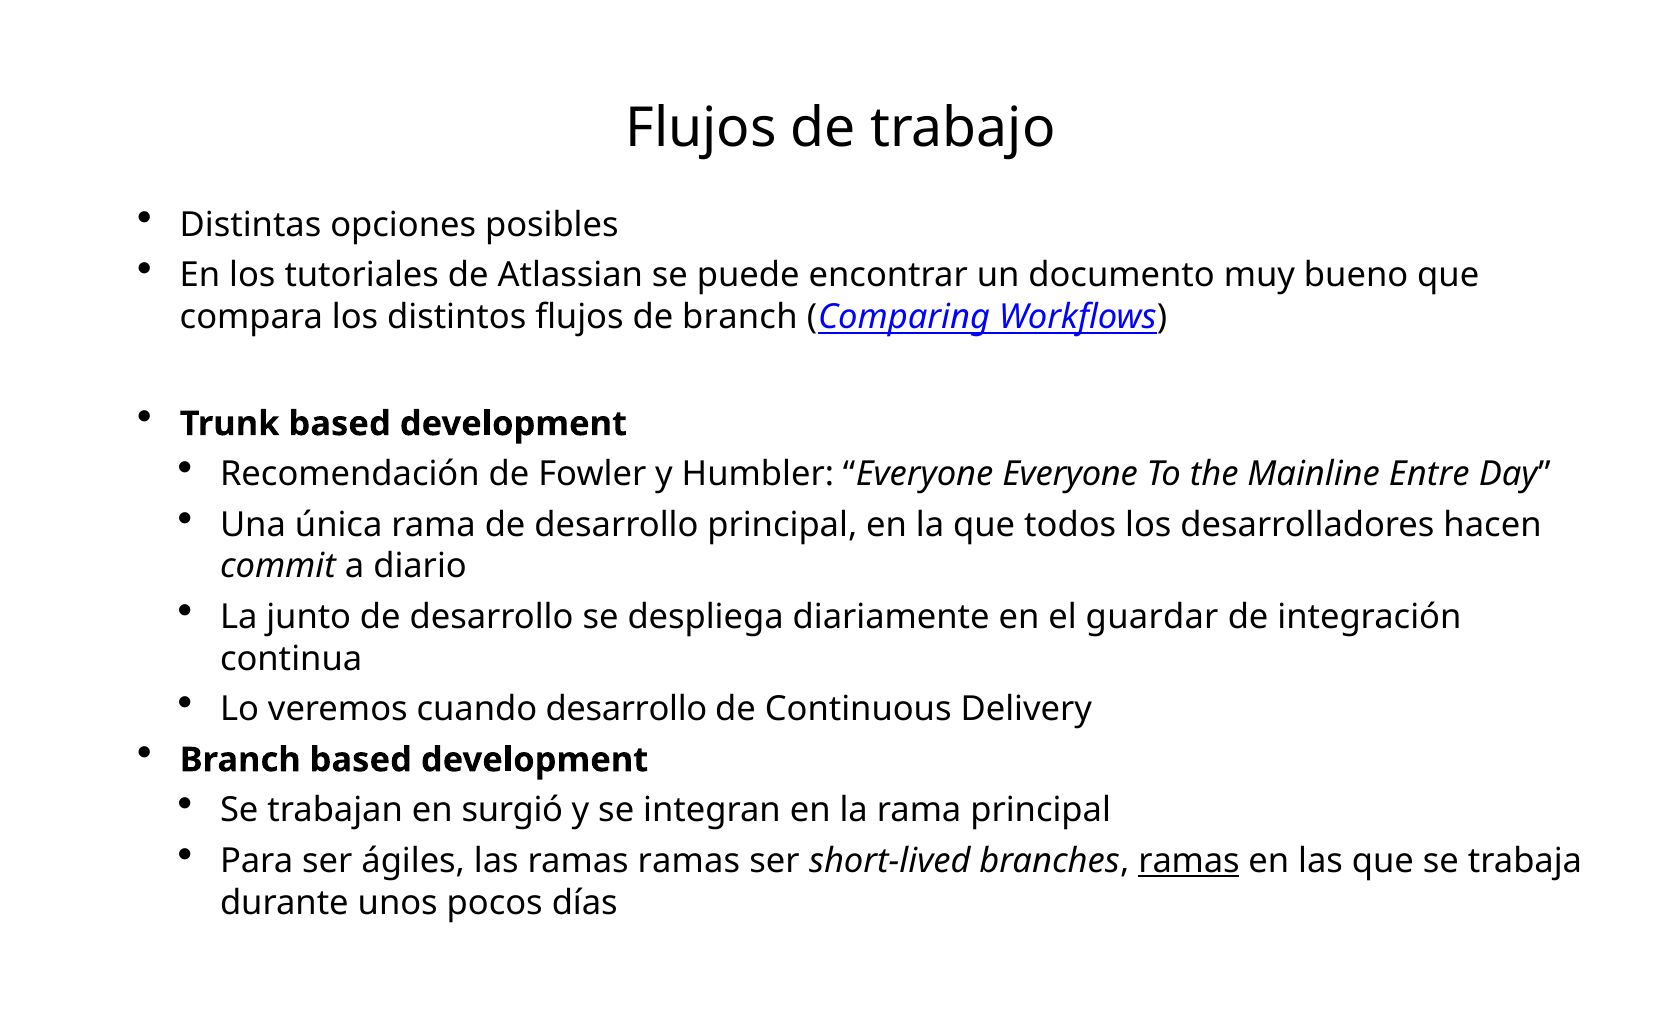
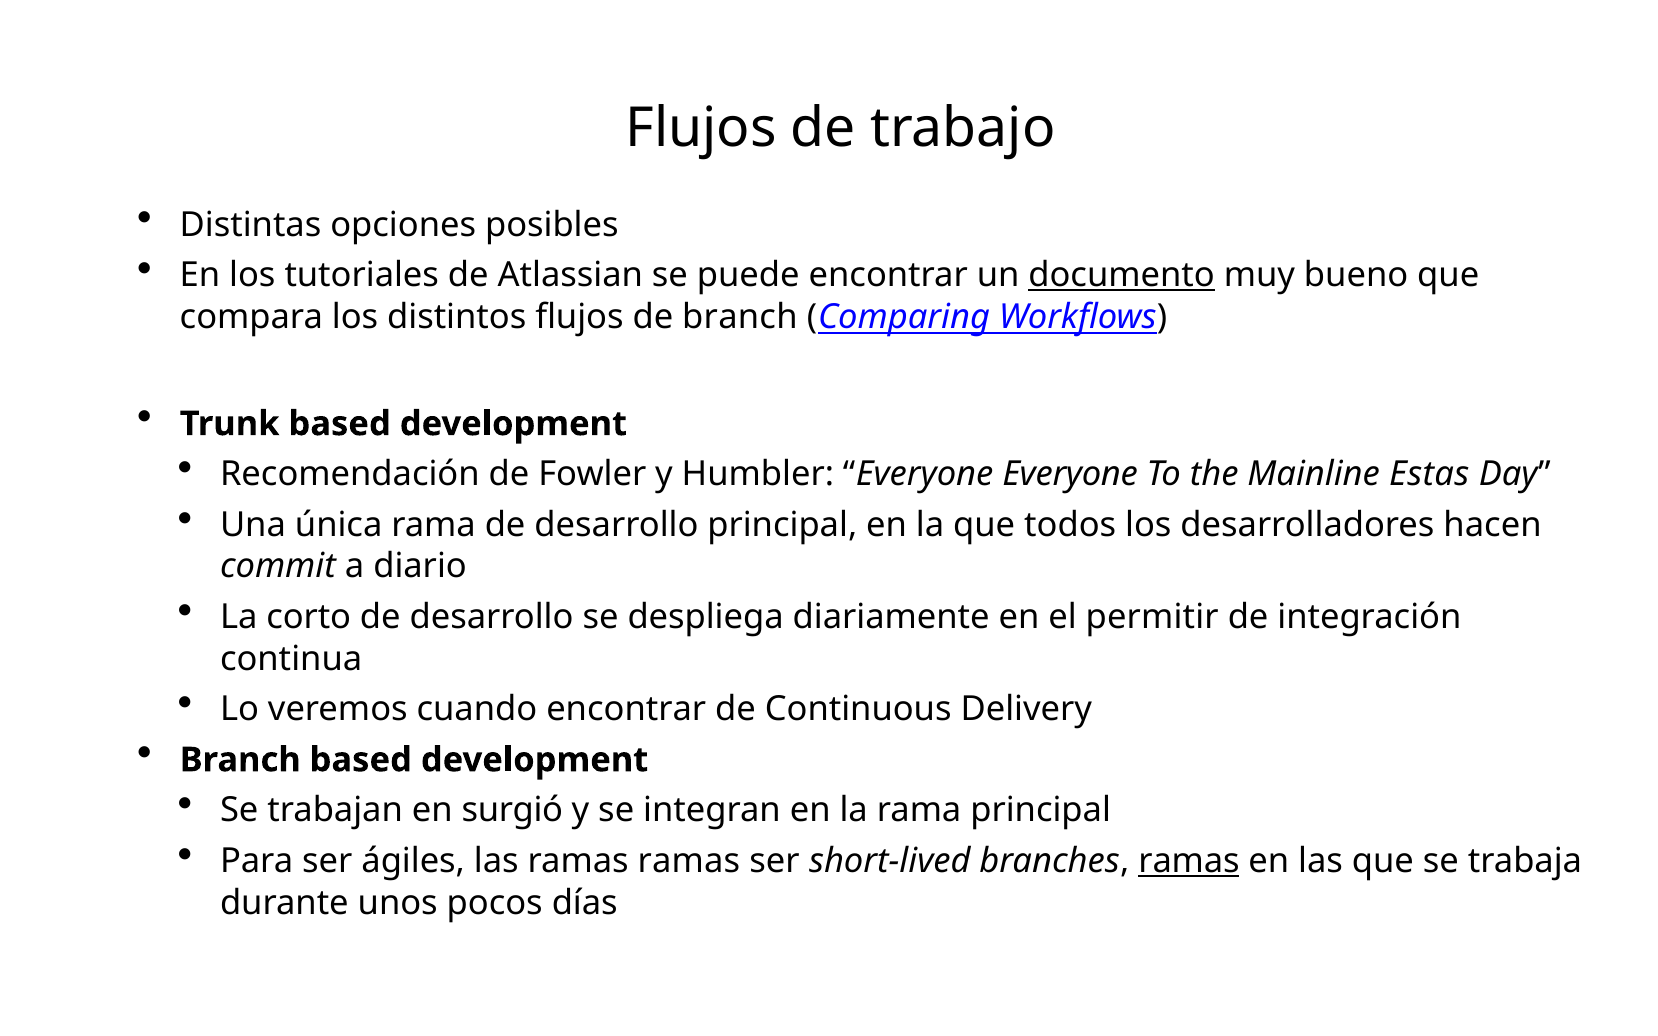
documento underline: none -> present
Entre: Entre -> Estas
junto: junto -> corto
guardar: guardar -> permitir
cuando desarrollo: desarrollo -> encontrar
